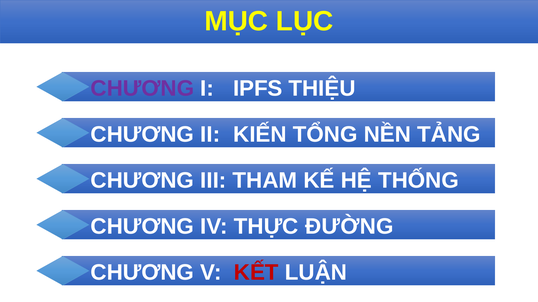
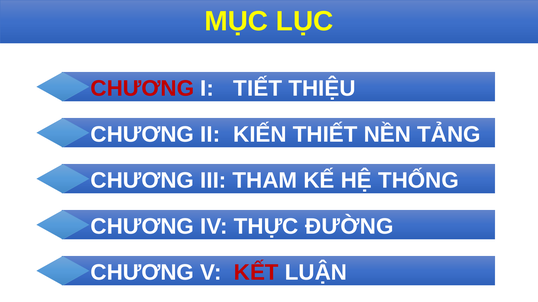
CHƯƠNG at (142, 88) colour: purple -> red
IPFS: IPFS -> TIẾT
TỔNG: TỔNG -> THIẾT
